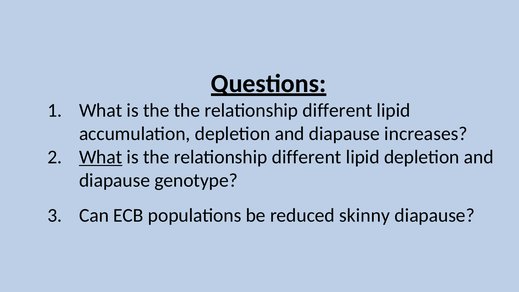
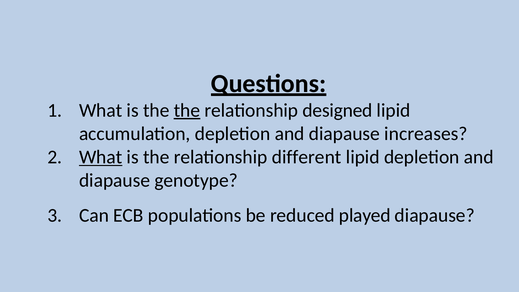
the at (187, 110) underline: none -> present
different at (337, 110): different -> designed
skinny: skinny -> played
